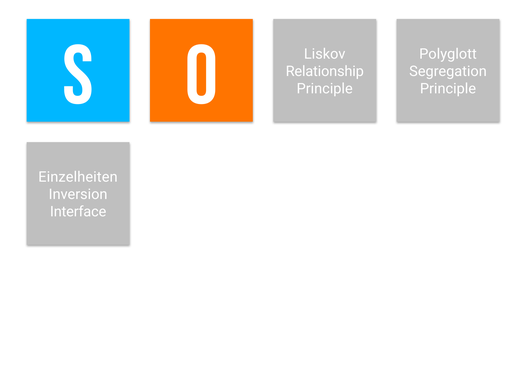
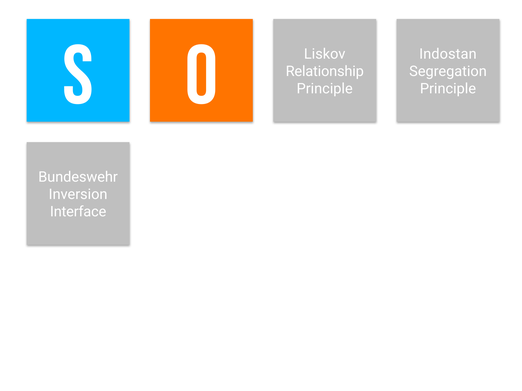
Polyglott: Polyglott -> Indostan
Einzelheiten: Einzelheiten -> Bundeswehr
